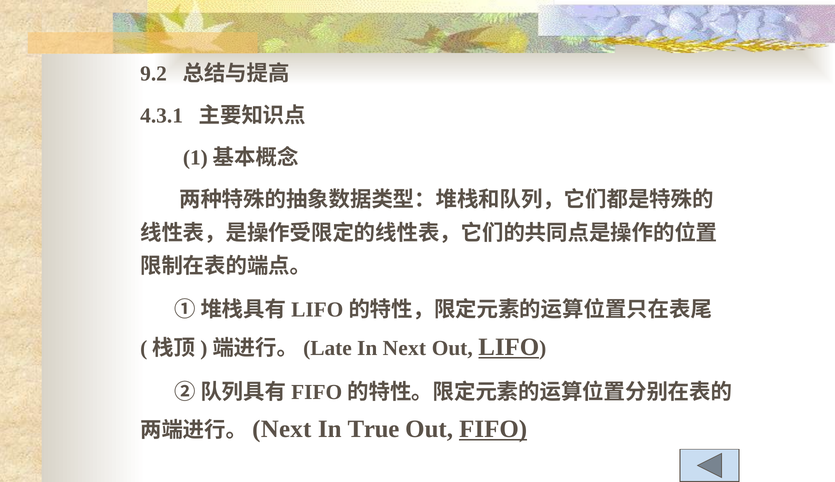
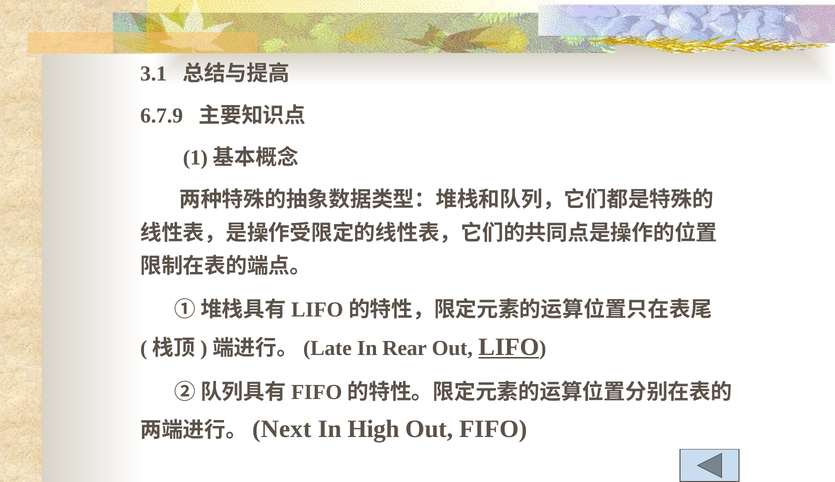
9.2: 9.2 -> 3.1
4.3.1: 4.3.1 -> 6.7.9
In Next: Next -> Rear
True: True -> High
FIFO underline: present -> none
